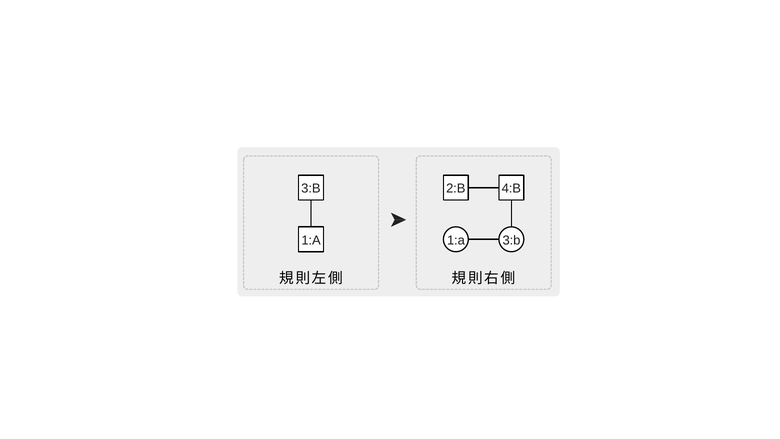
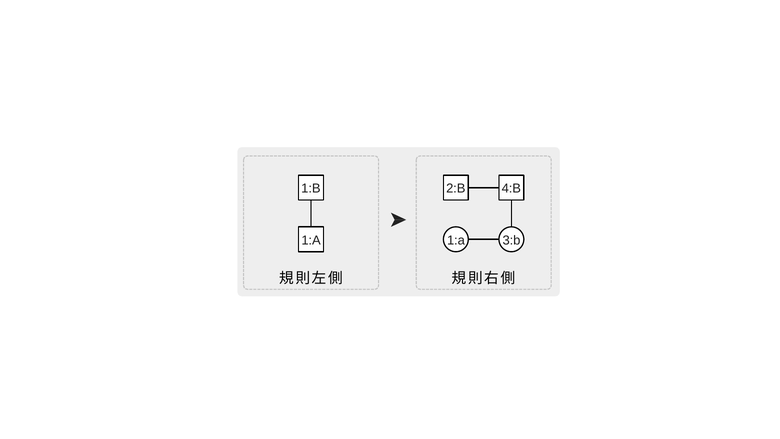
3:B at (311, 188): 3:B -> 1:B
